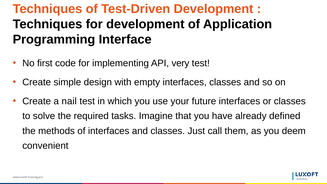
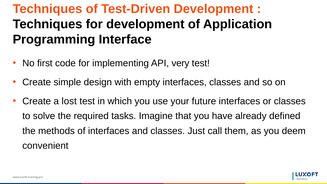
nail: nail -> lost
